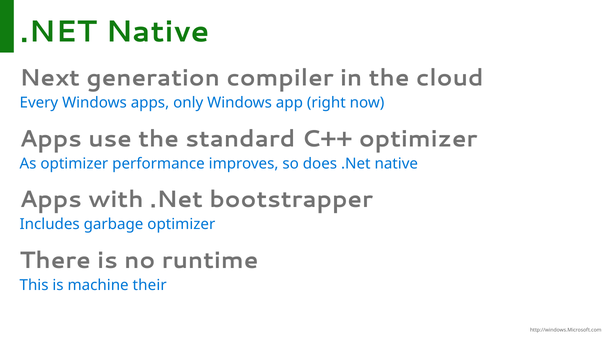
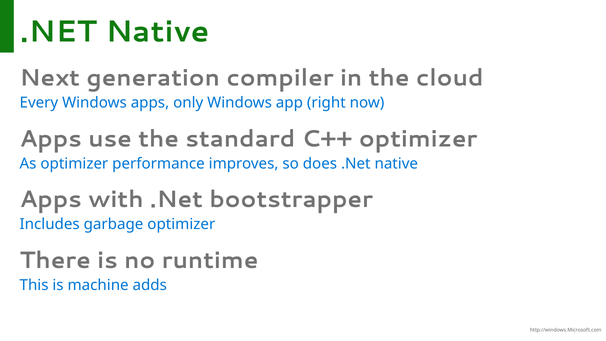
their: their -> adds
